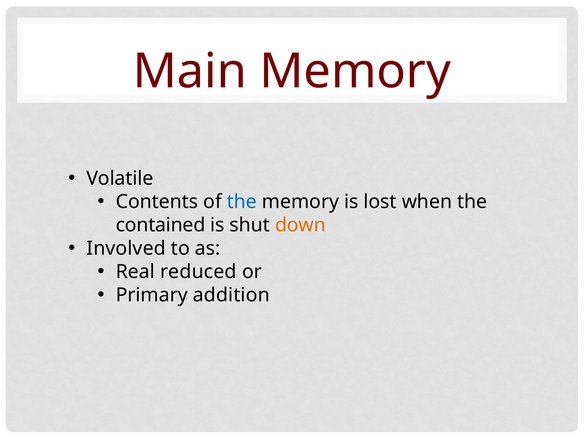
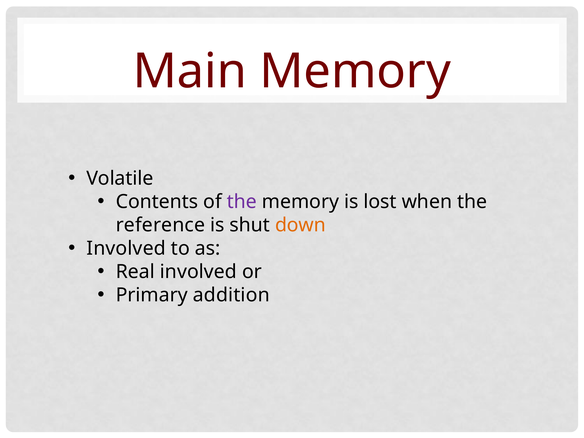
the at (242, 202) colour: blue -> purple
contained: contained -> reference
Real reduced: reduced -> involved
